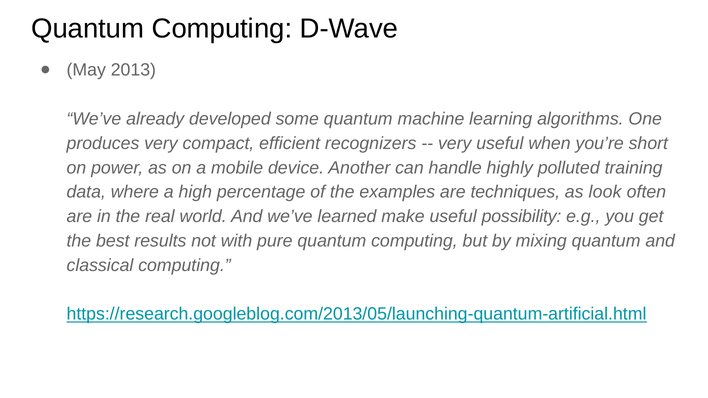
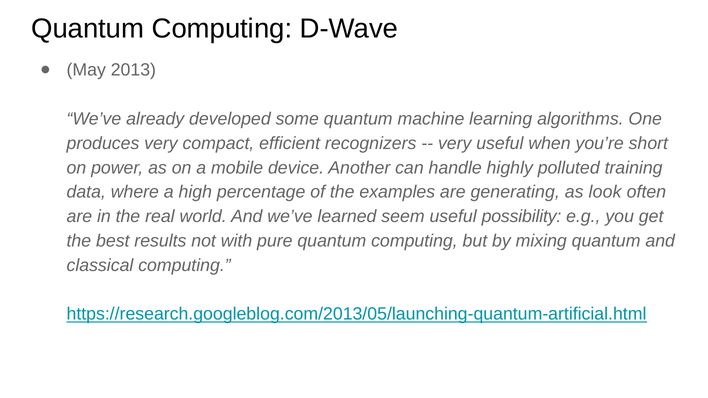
techniques: techniques -> generating
make: make -> seem
